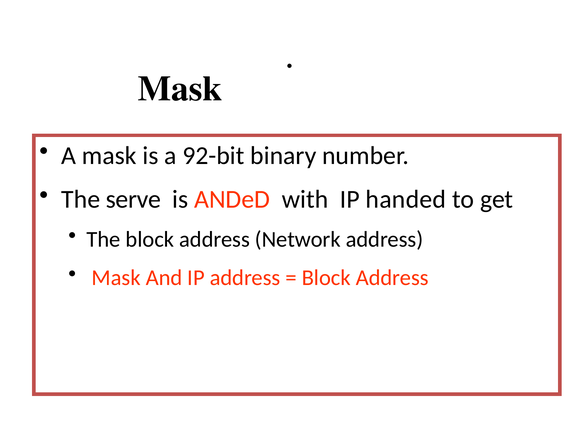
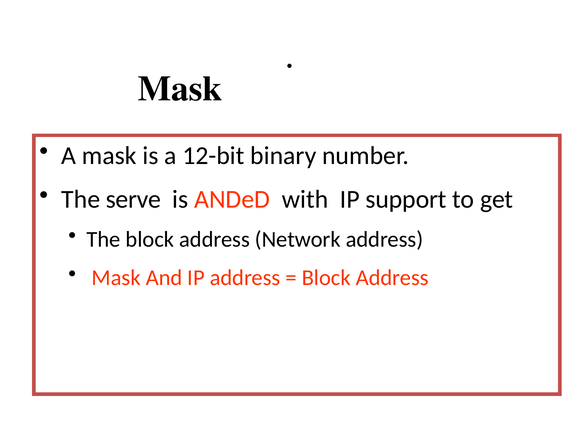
92-bit: 92-bit -> 12-bit
handed: handed -> support
